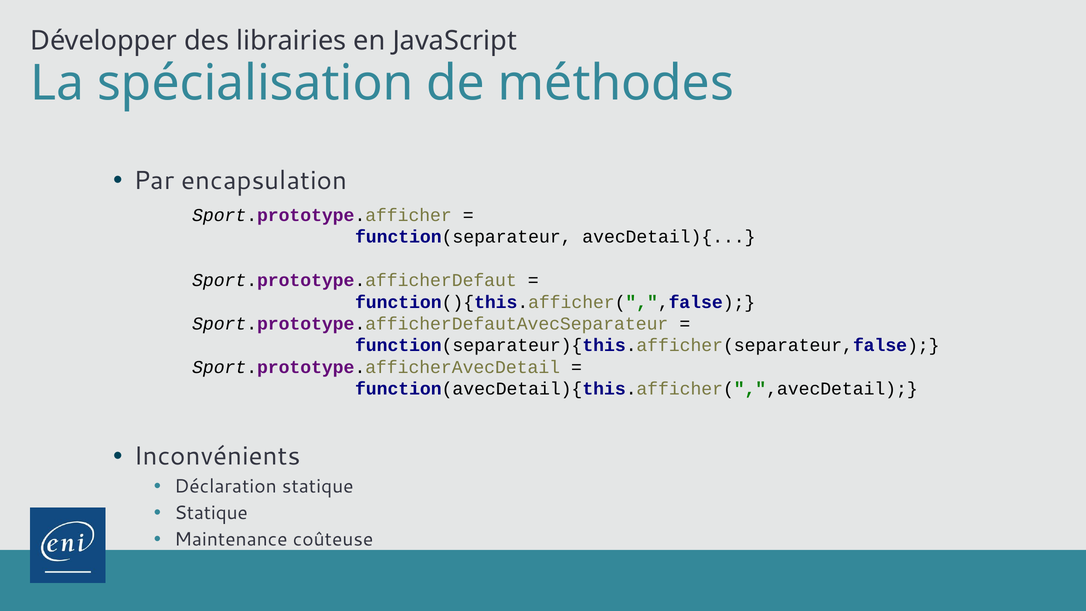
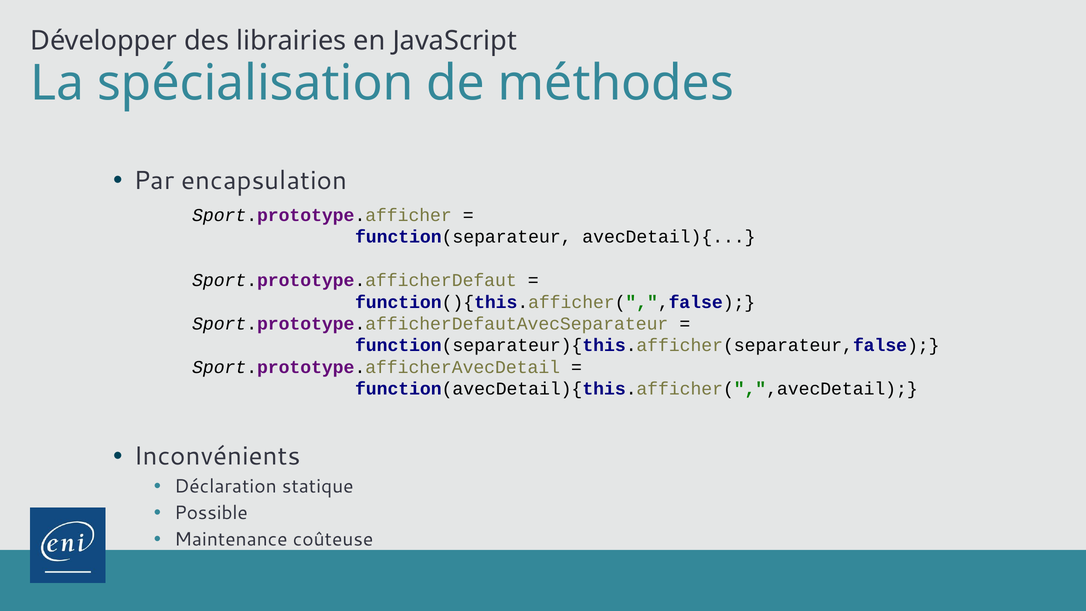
Statique at (211, 513): Statique -> Possible
